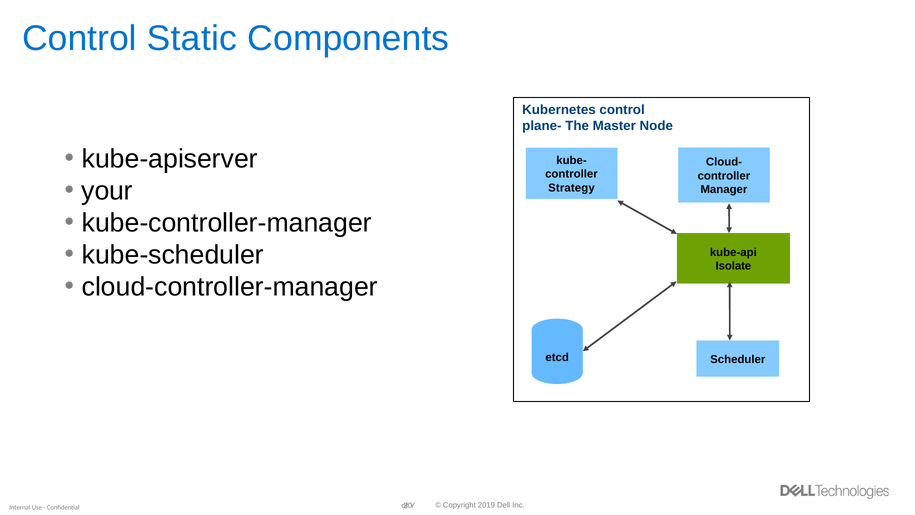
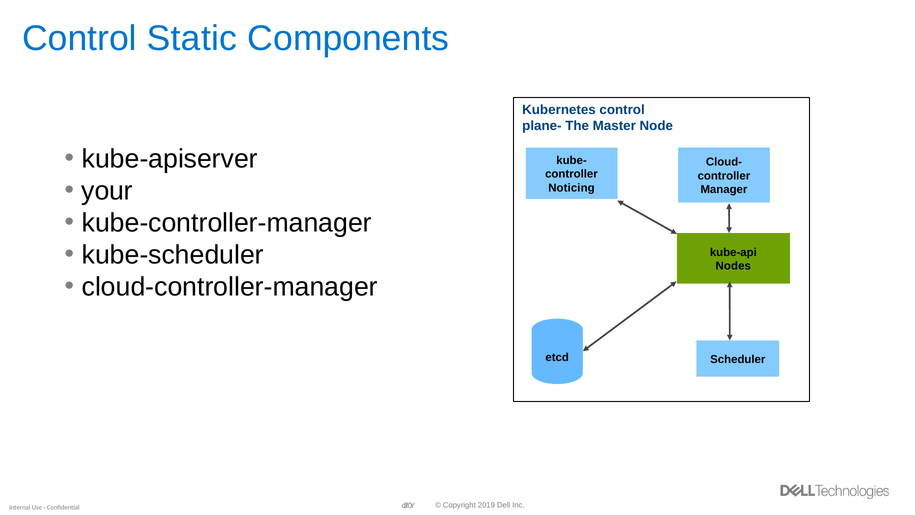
Strategy: Strategy -> Noticing
Isolate: Isolate -> Nodes
